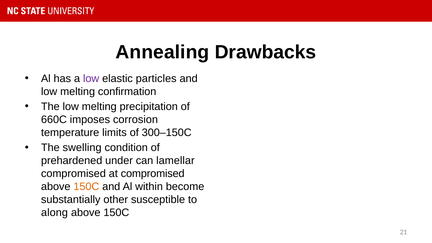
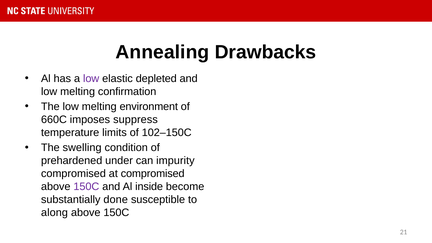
particles: particles -> depleted
precipitation: precipitation -> environment
corrosion: corrosion -> suppress
300–150C: 300–150C -> 102–150C
lamellar: lamellar -> impurity
150C at (86, 187) colour: orange -> purple
within: within -> inside
other: other -> done
